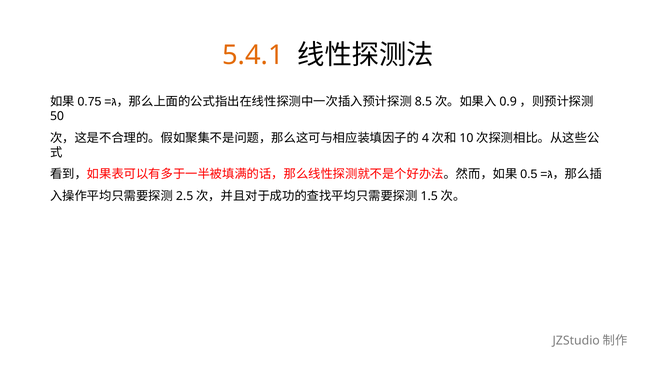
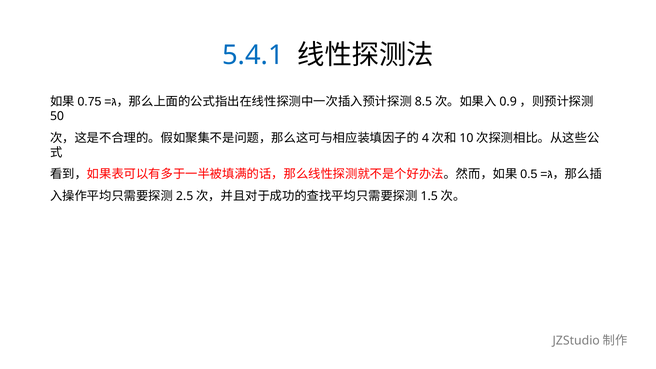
5.4.1 colour: orange -> blue
